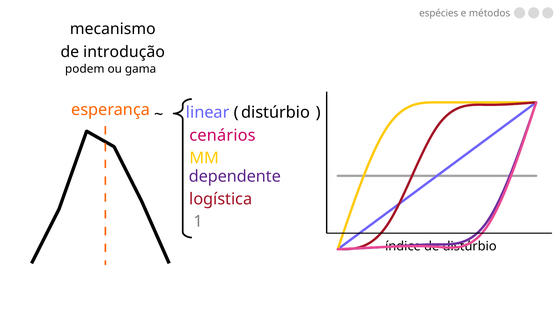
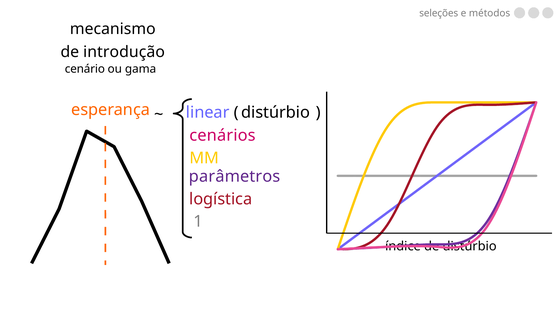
espécies: espécies -> seleções
podem: podem -> cenário
dependente: dependente -> parâmetros
